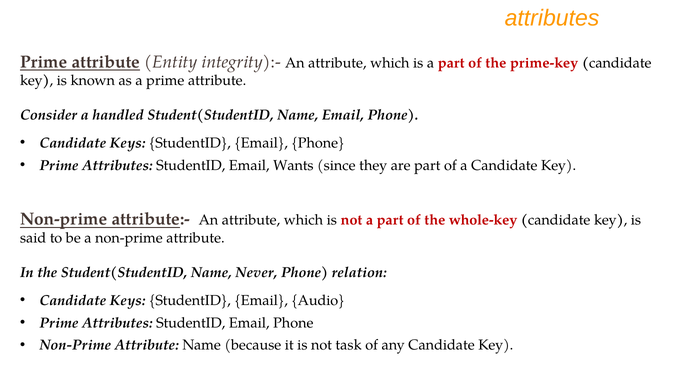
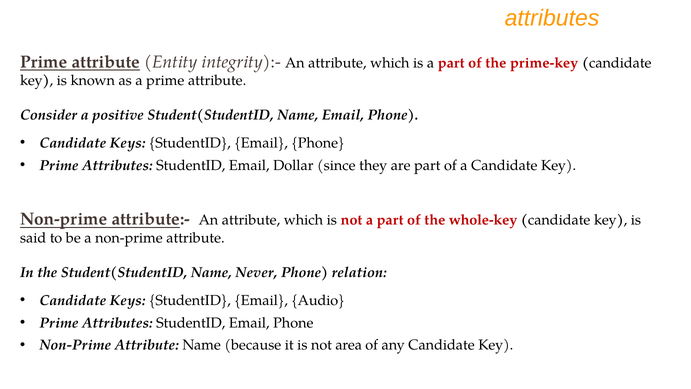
handled: handled -> positive
Wants: Wants -> Dollar
task: task -> area
